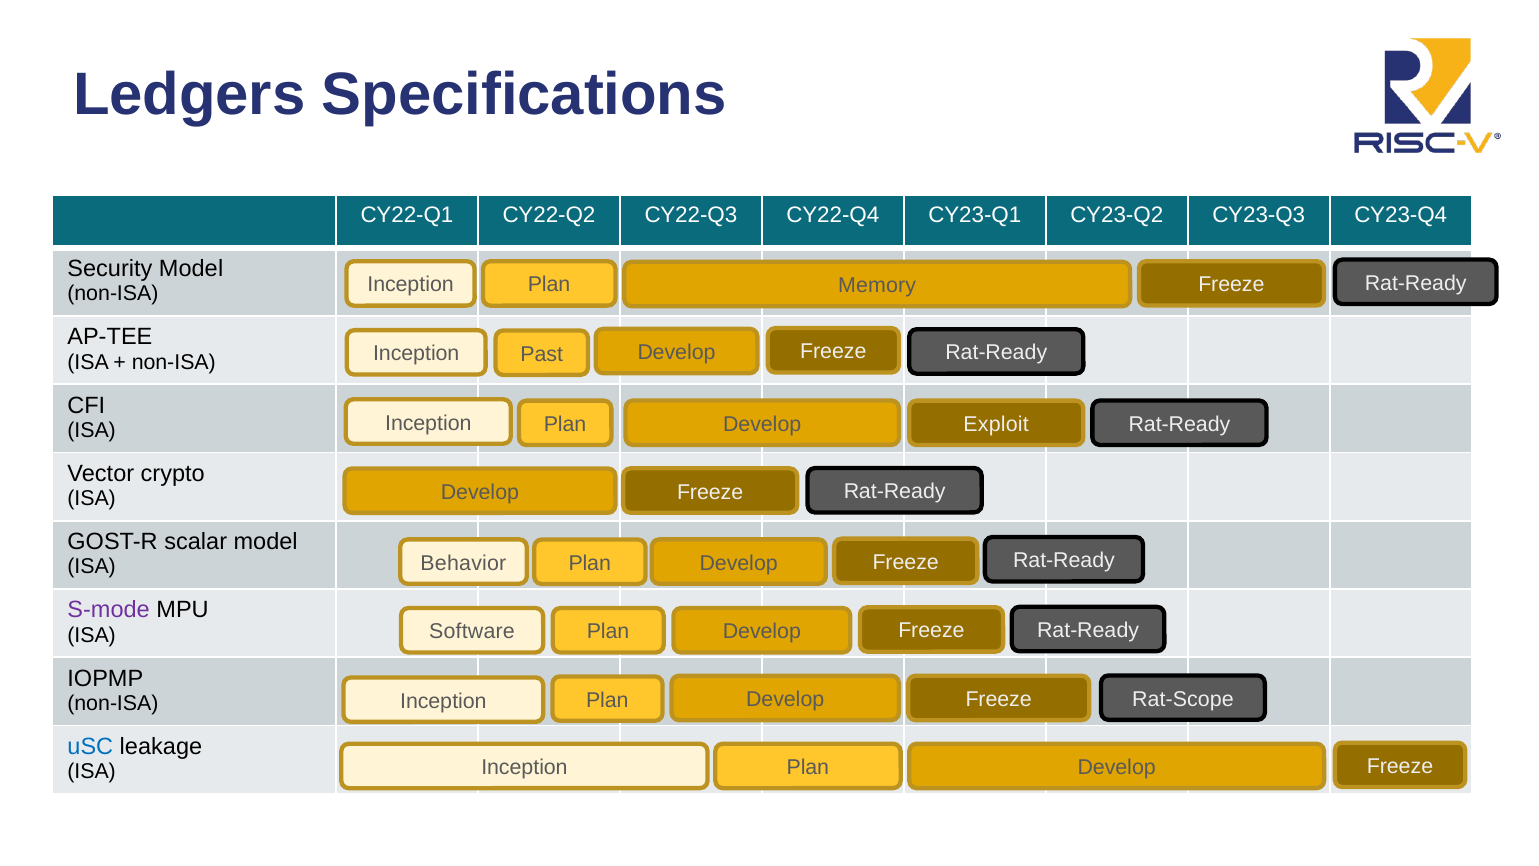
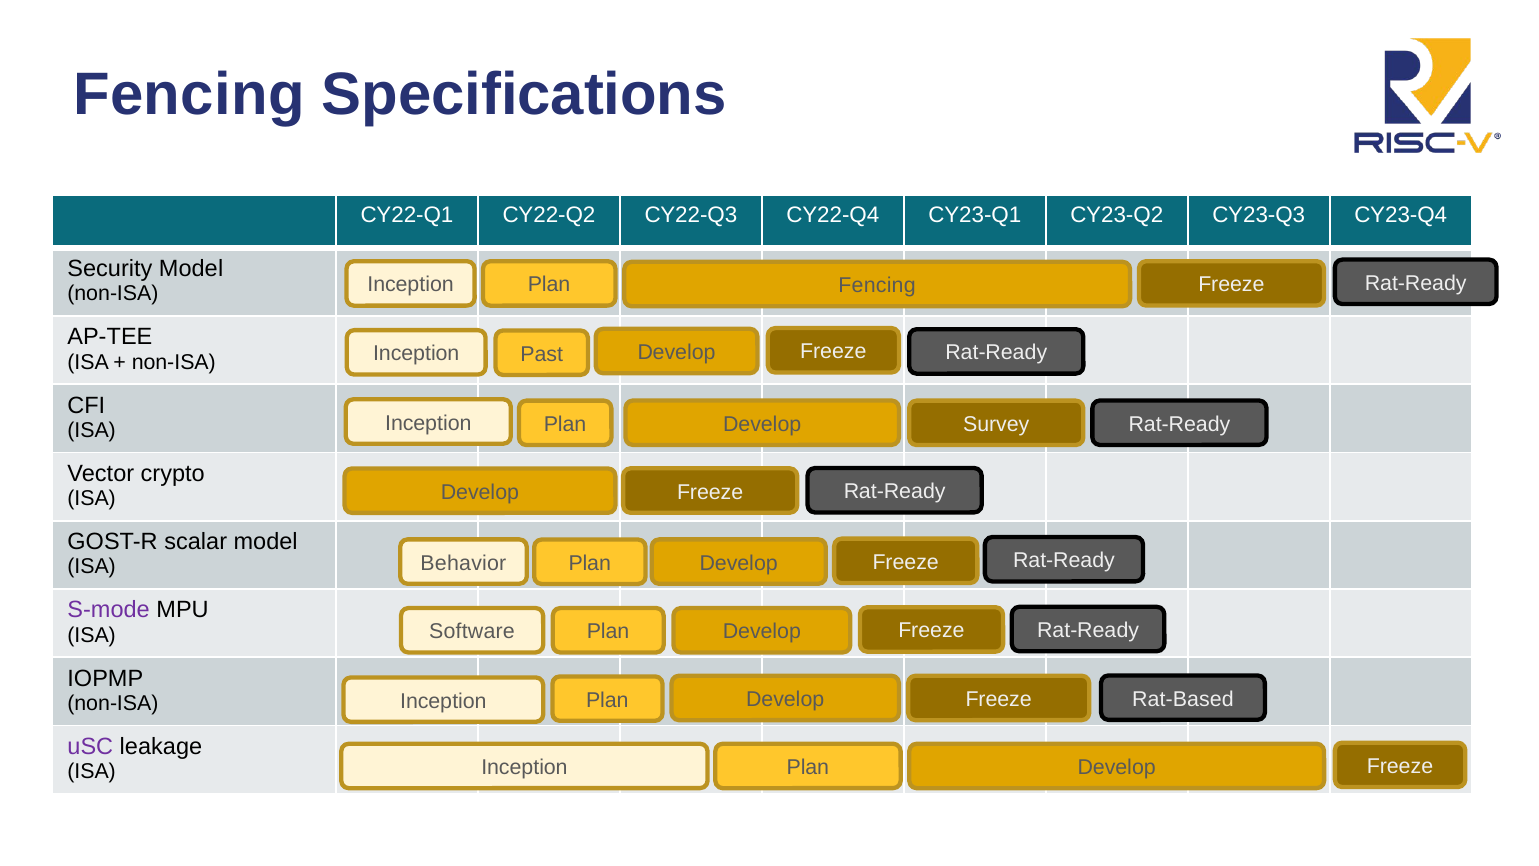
Ledgers at (189, 95): Ledgers -> Fencing
Memory at (877, 285): Memory -> Fencing
Exploit: Exploit -> Survey
Rat-Scope: Rat-Scope -> Rat-Based
uSC colour: blue -> purple
